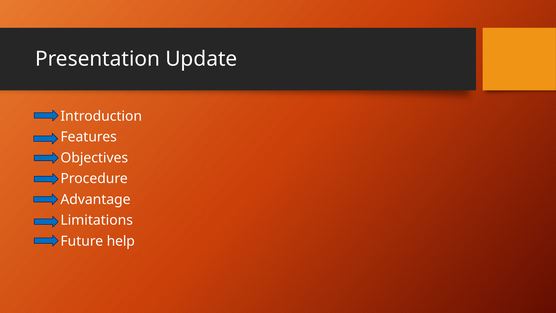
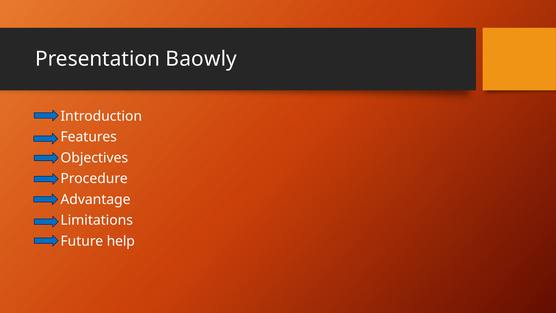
Update: Update -> Baowly
